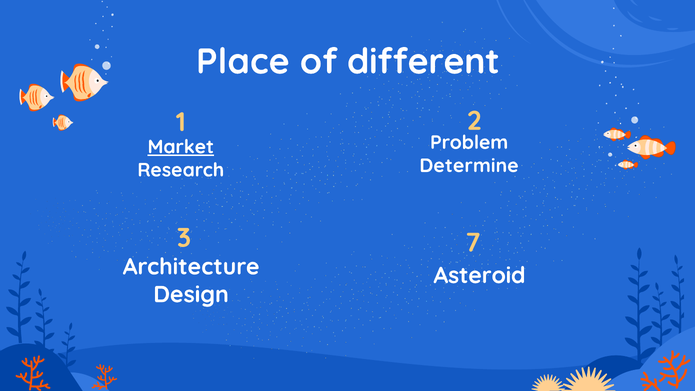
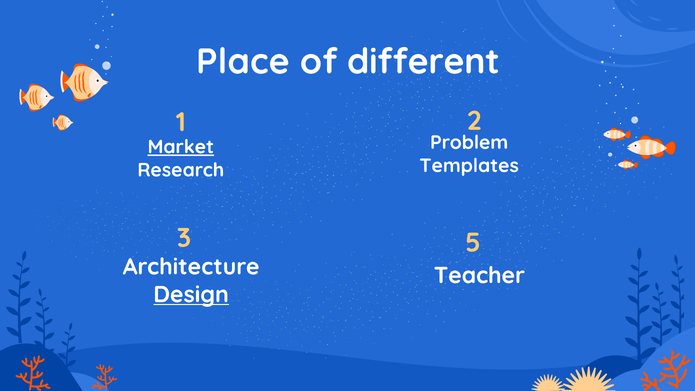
Determine: Determine -> Templates
7: 7 -> 5
Asteroid: Asteroid -> Teacher
Design underline: none -> present
